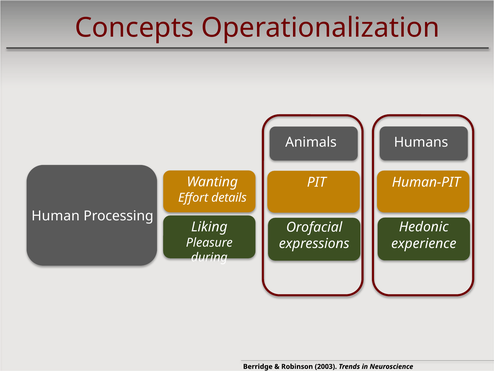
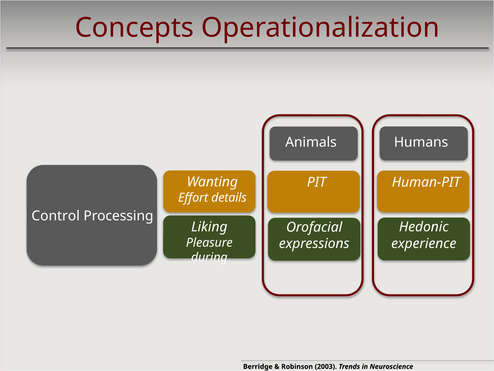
Human: Human -> Control
